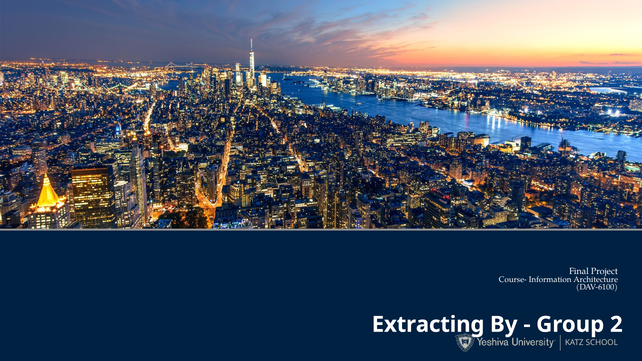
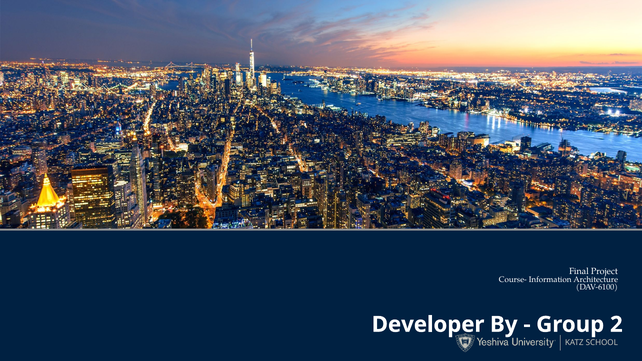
Extracting: Extracting -> Developer
